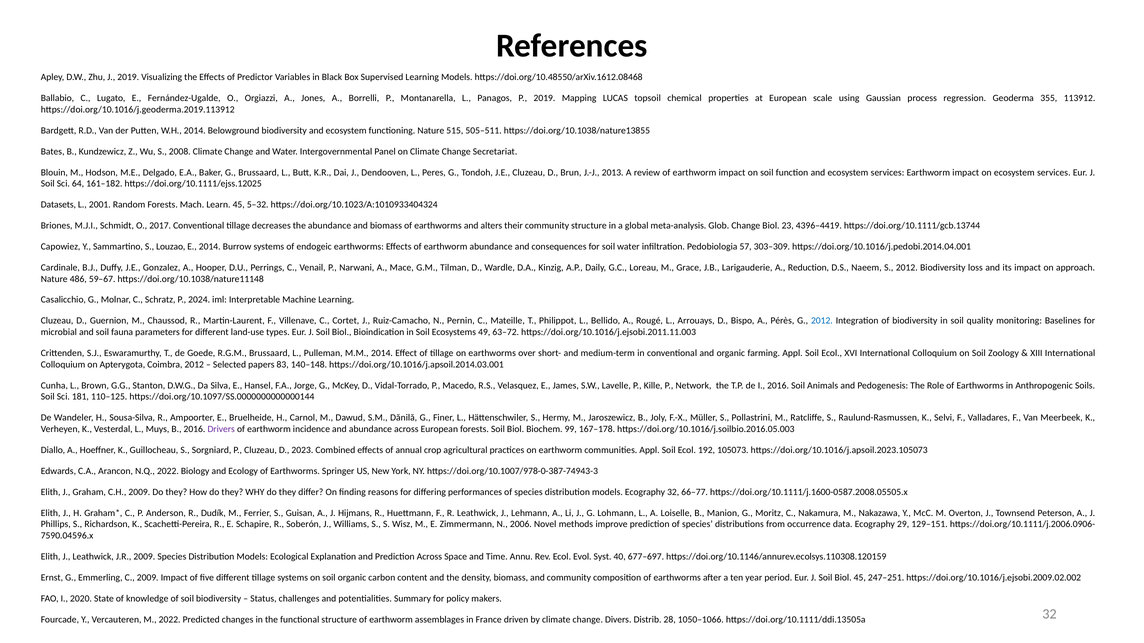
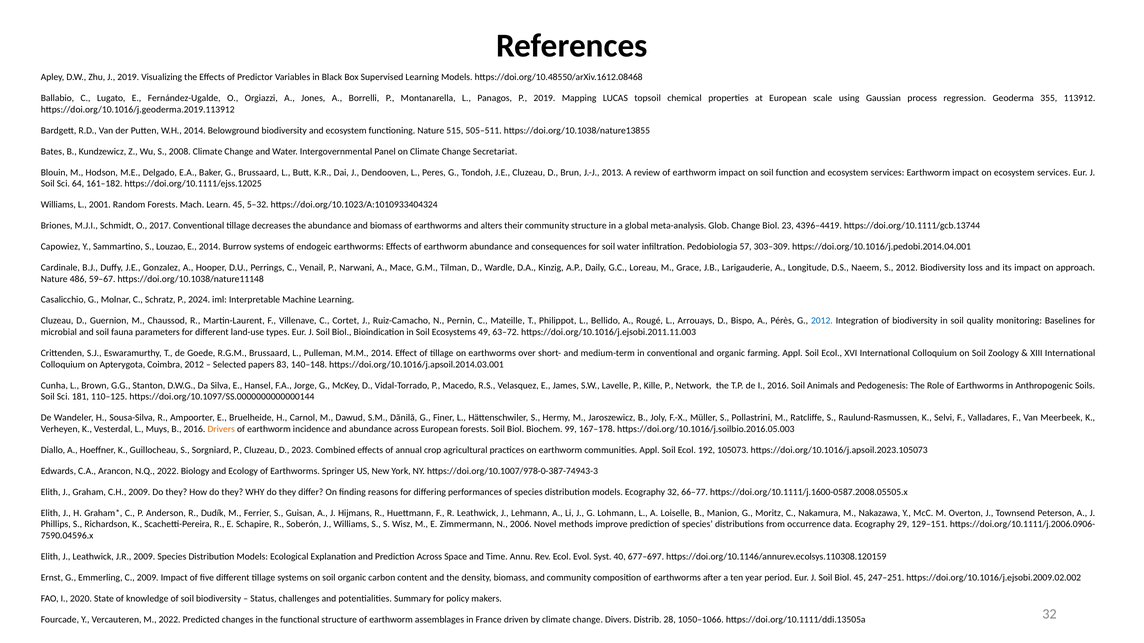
Datasets at (58, 205): Datasets -> Williams
Reduction: Reduction -> Longitude
Drivers colour: purple -> orange
